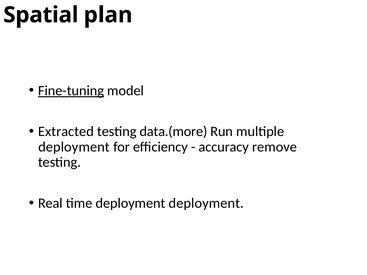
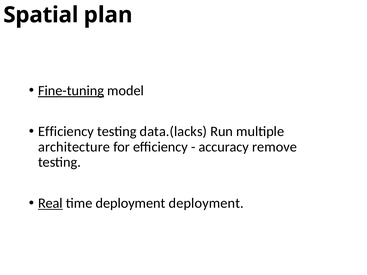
Extracted at (66, 132): Extracted -> Efficiency
data.(more: data.(more -> data.(lacks
deployment at (74, 147): deployment -> architecture
Real underline: none -> present
